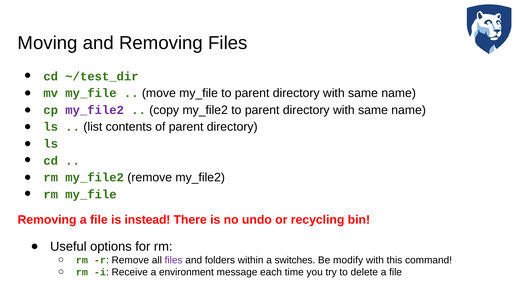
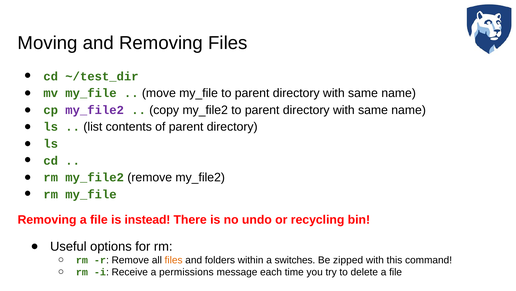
files at (174, 259) colour: purple -> orange
modify: modify -> zipped
environment: environment -> permissions
